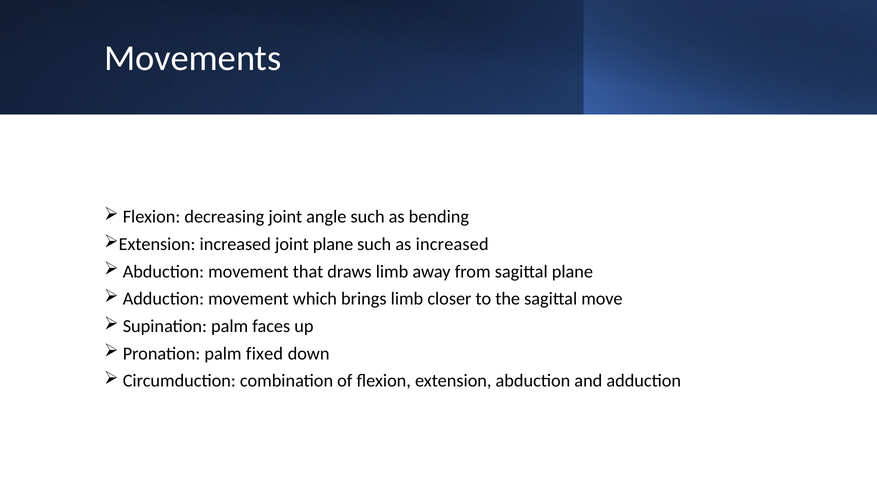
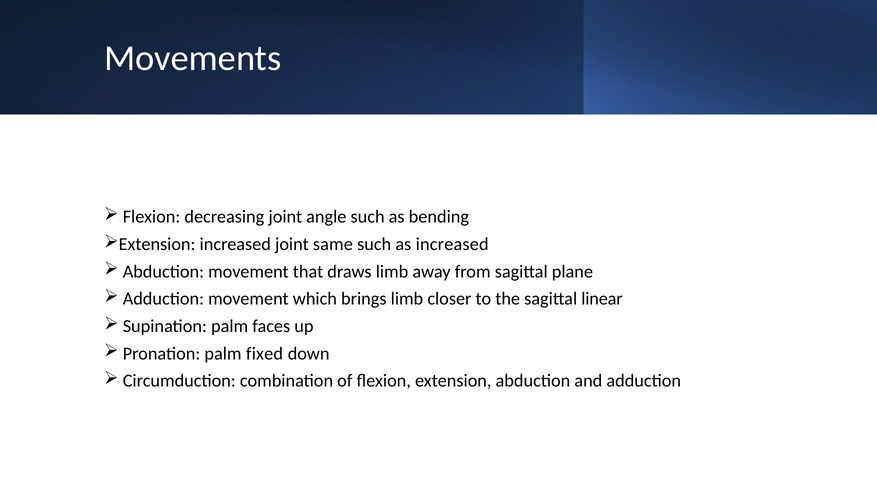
joint plane: plane -> same
move: move -> linear
